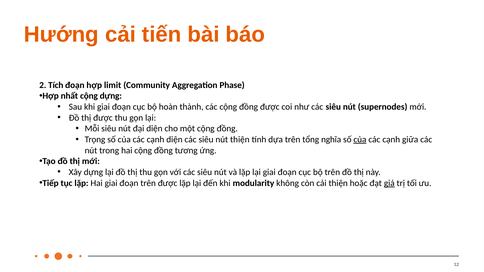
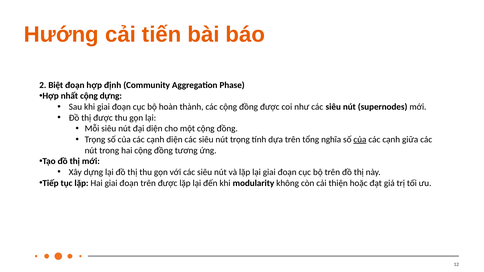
Tích: Tích -> Biệt
limit: limit -> định
nút thiện: thiện -> trọng
giá underline: present -> none
